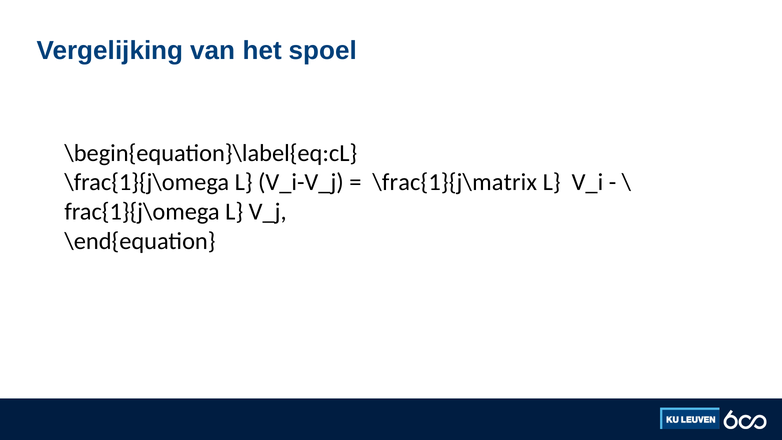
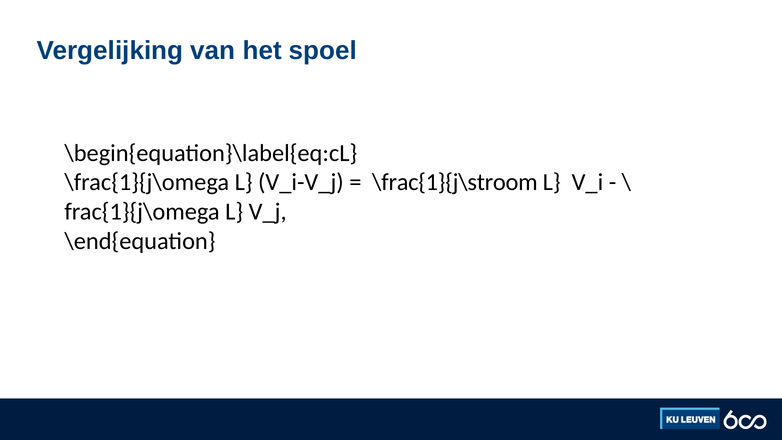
\frac{1}{j\matrix: \frac{1}{j\matrix -> \frac{1}{j\stroom
